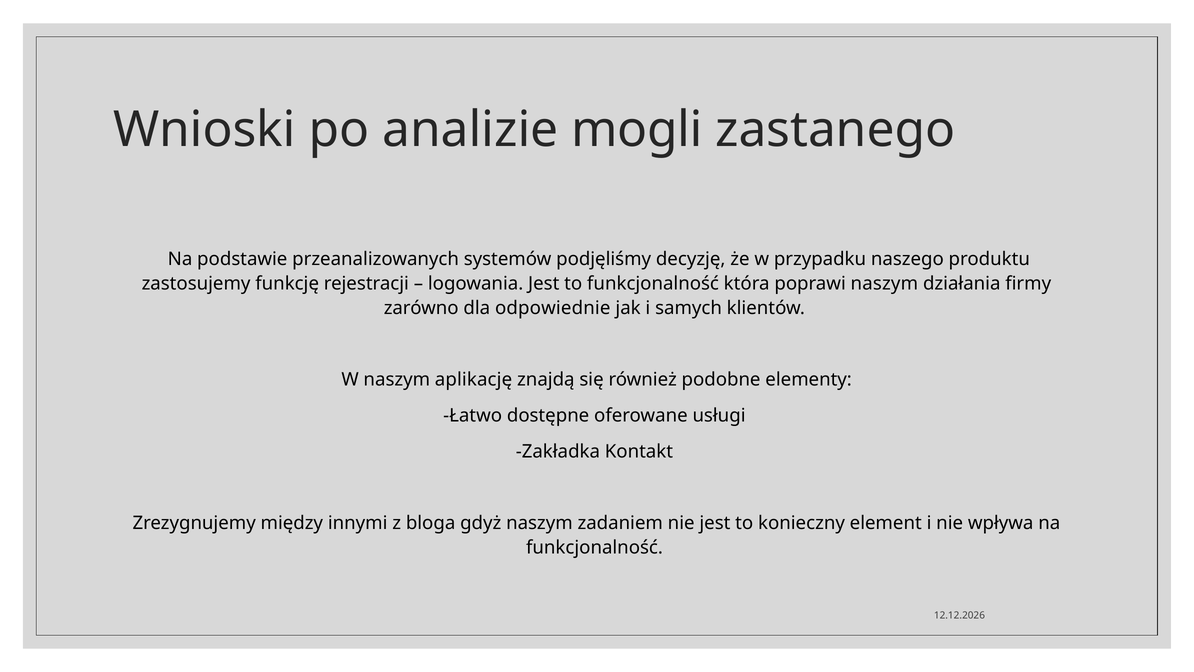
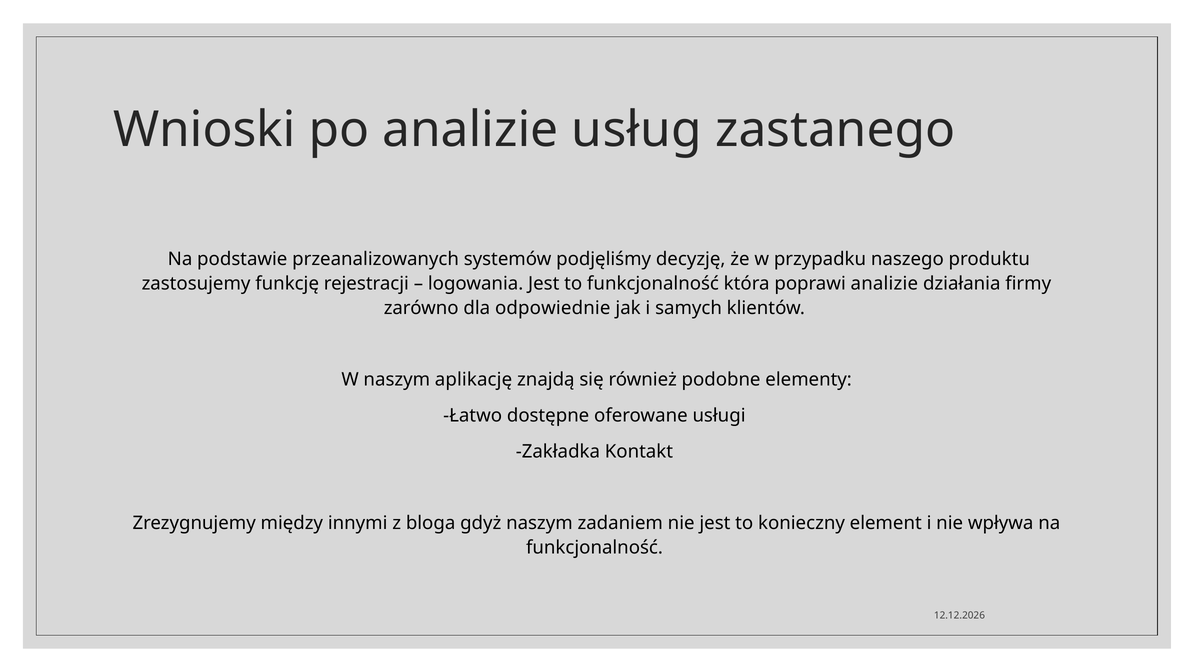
mogli: mogli -> usług
poprawi naszym: naszym -> analizie
